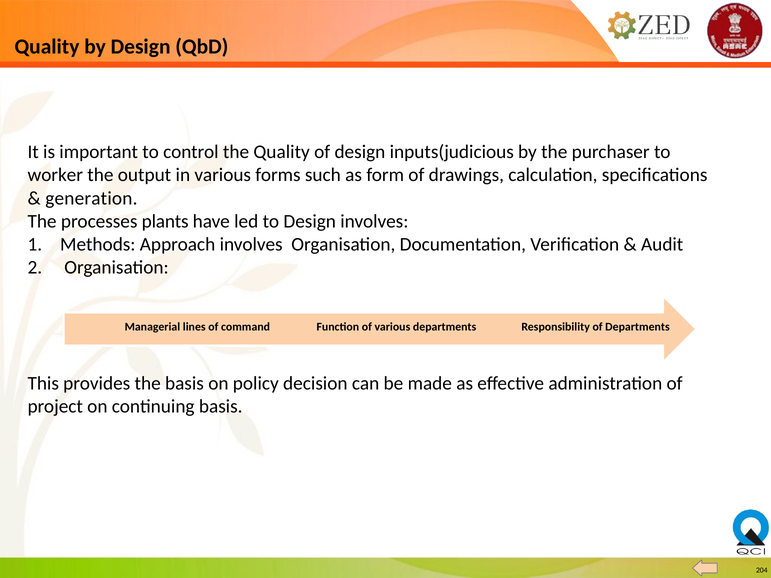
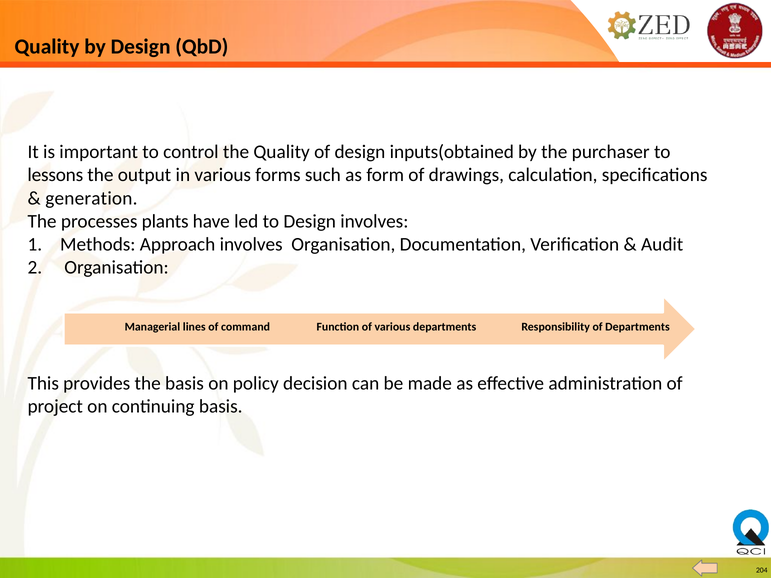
inputs(judicious: inputs(judicious -> inputs(obtained
worker: worker -> lessons
